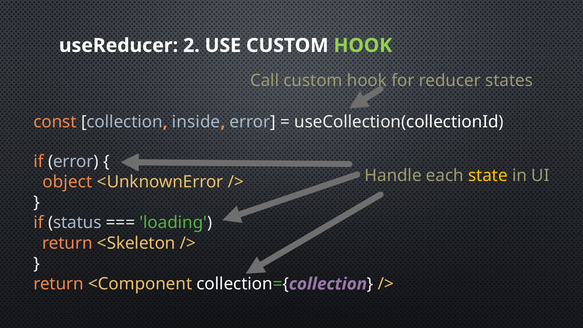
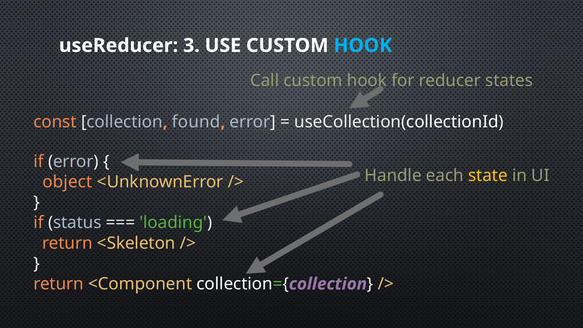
2: 2 -> 3
HOOK at (363, 46) colour: light green -> light blue
inside: inside -> found
